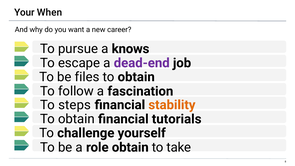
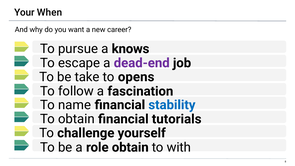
files: files -> take
obtain at (136, 77): obtain -> opens
steps: steps -> name
stability colour: orange -> blue
take: take -> with
